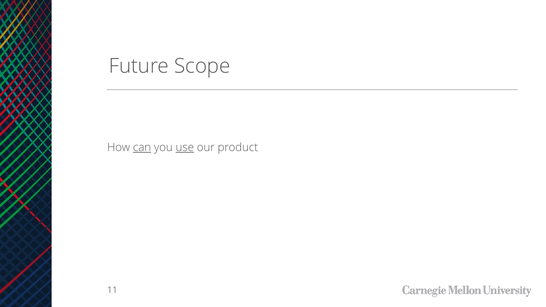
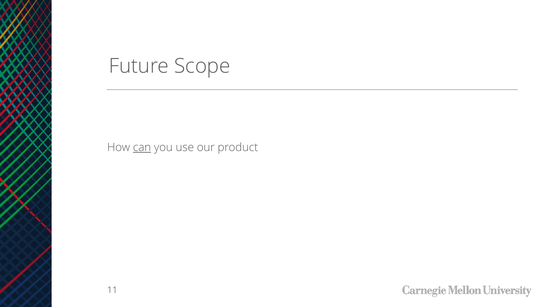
use underline: present -> none
